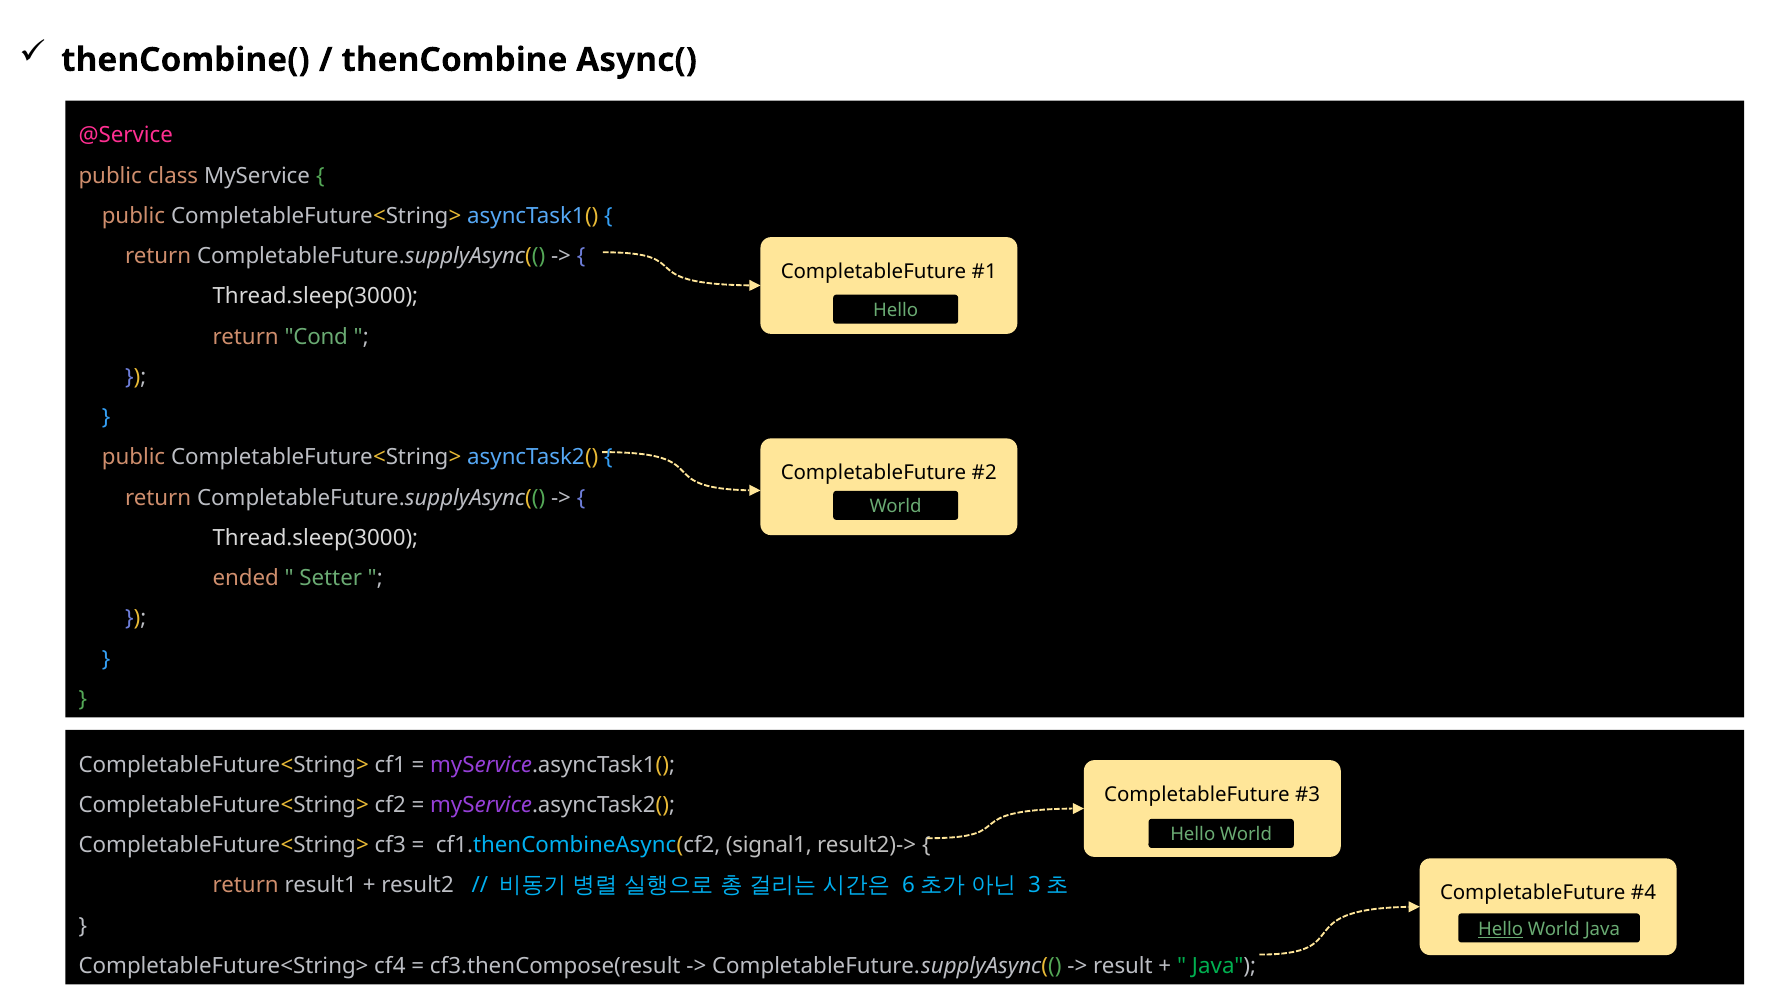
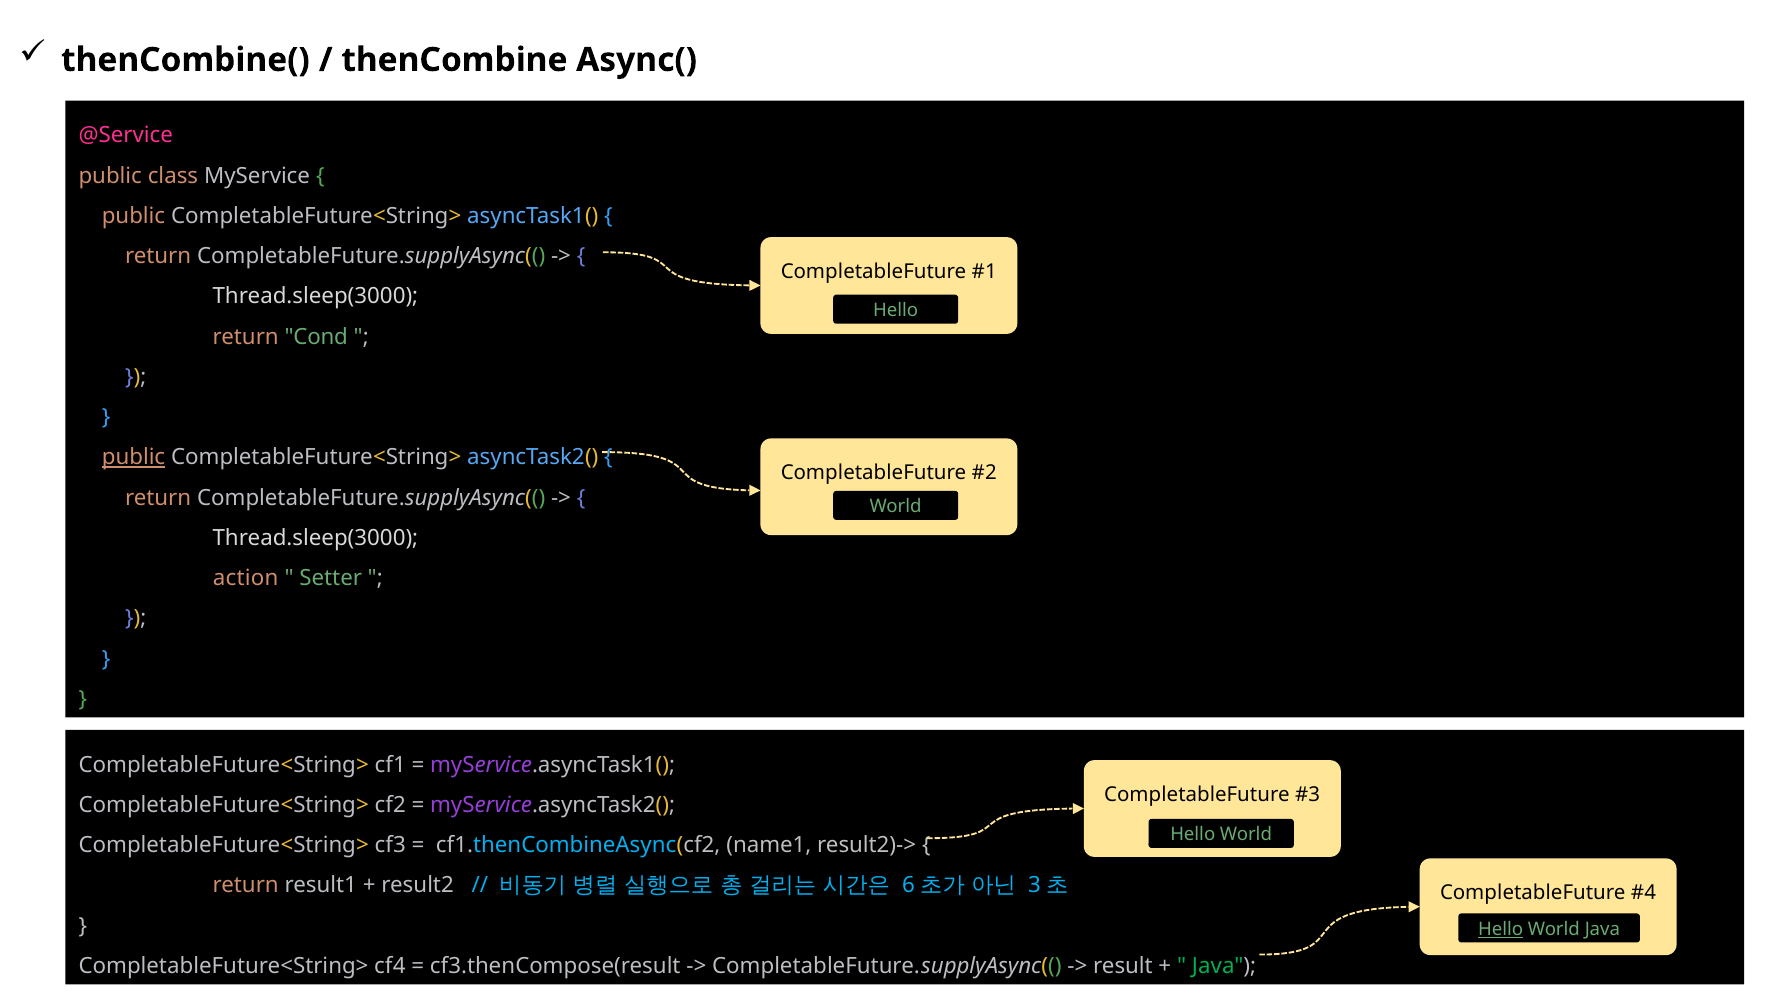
public at (134, 457) underline: none -> present
ended: ended -> action
signal1: signal1 -> name1
